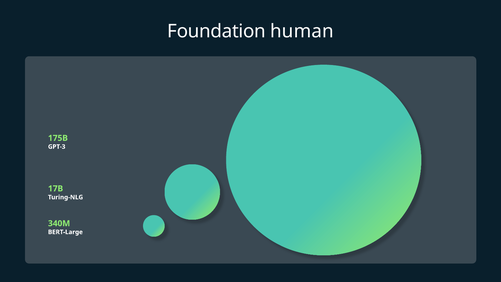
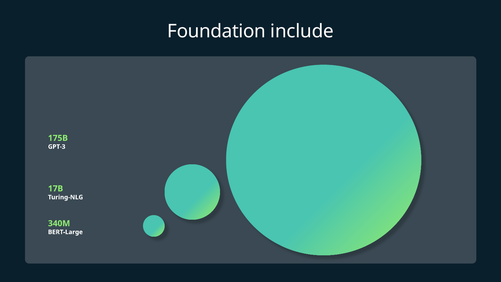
human: human -> include
